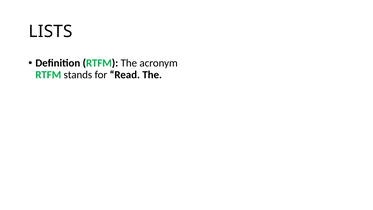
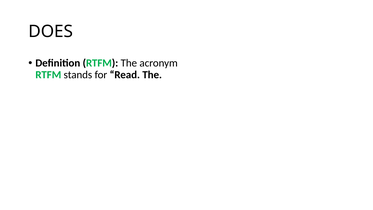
LISTS: LISTS -> DOES
